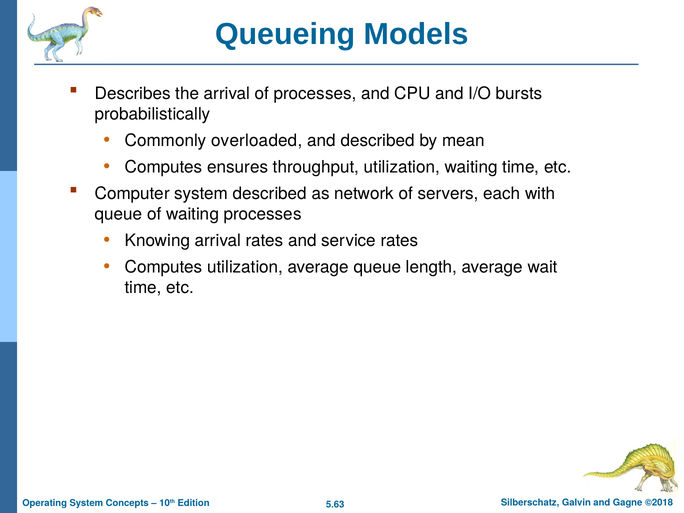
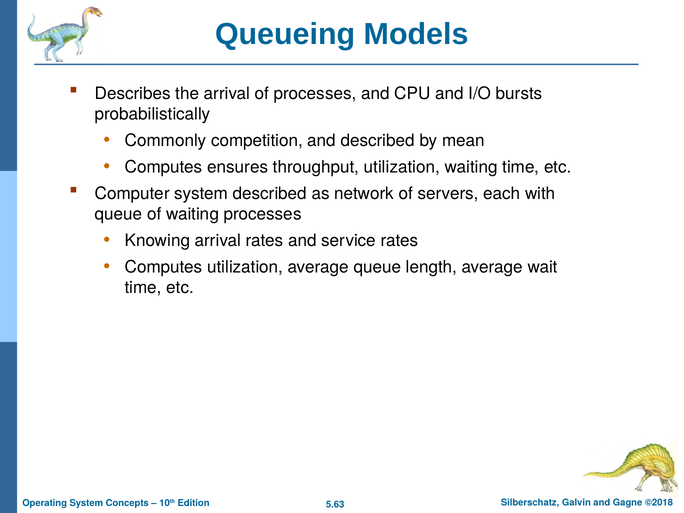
overloaded: overloaded -> competition
